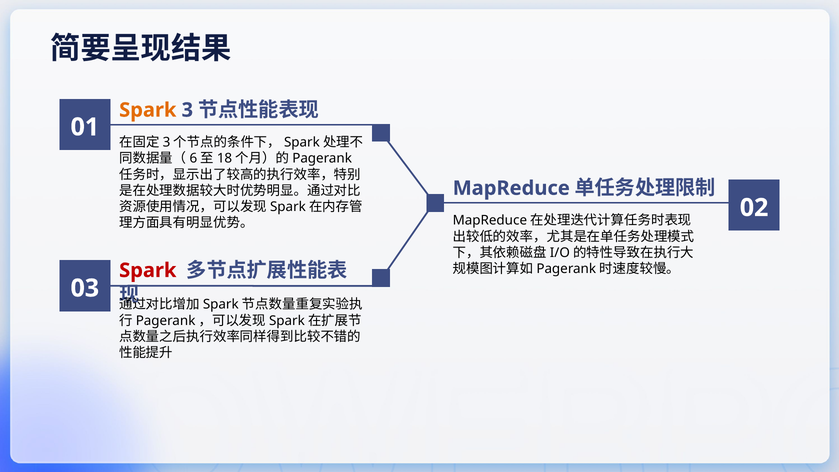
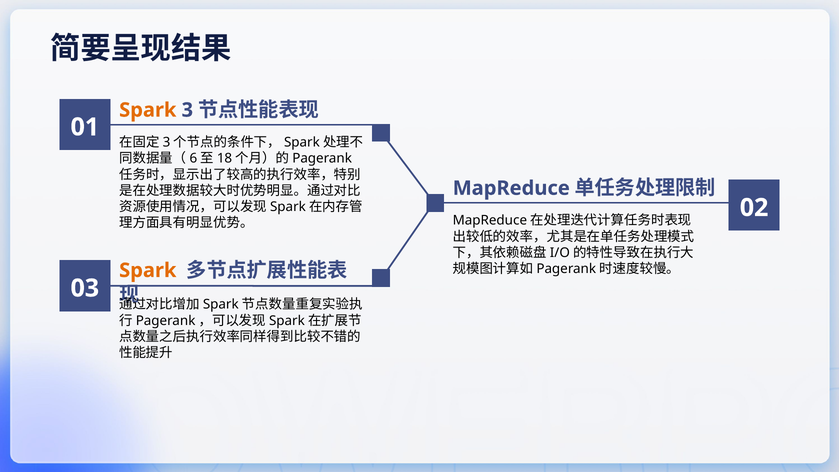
Spark at (148, 270) colour: red -> orange
